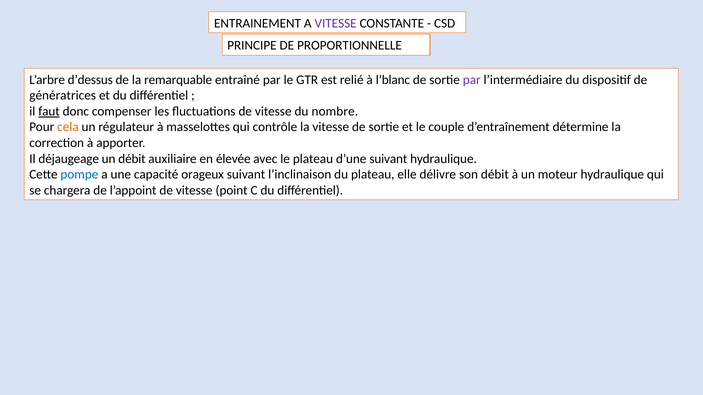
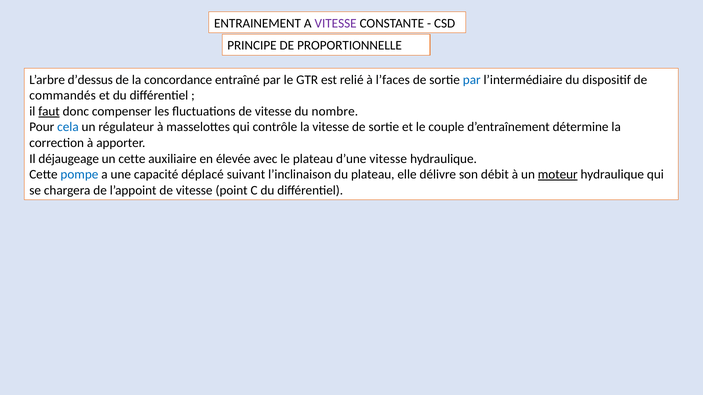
remarquable: remarquable -> concordance
l’blanc: l’blanc -> l’faces
par at (472, 80) colour: purple -> blue
génératrices: génératrices -> commandés
cela colour: orange -> blue
un débit: débit -> cette
d’une suivant: suivant -> vitesse
orageux: orageux -> déplacé
moteur underline: none -> present
